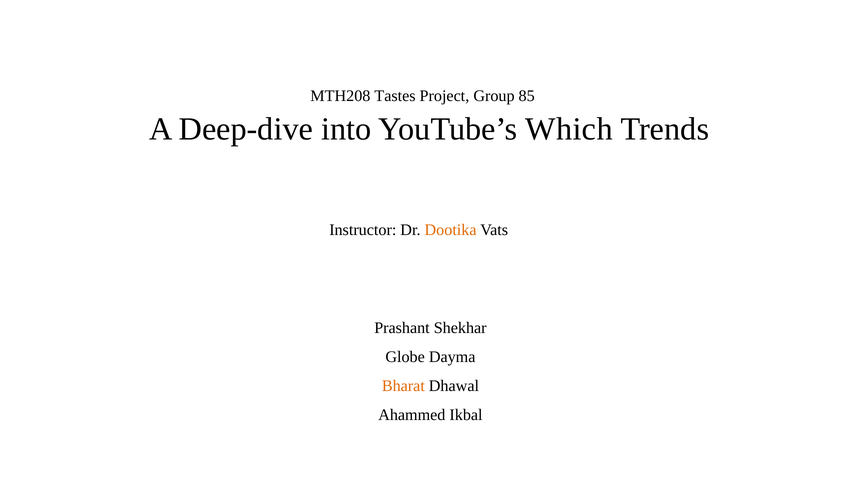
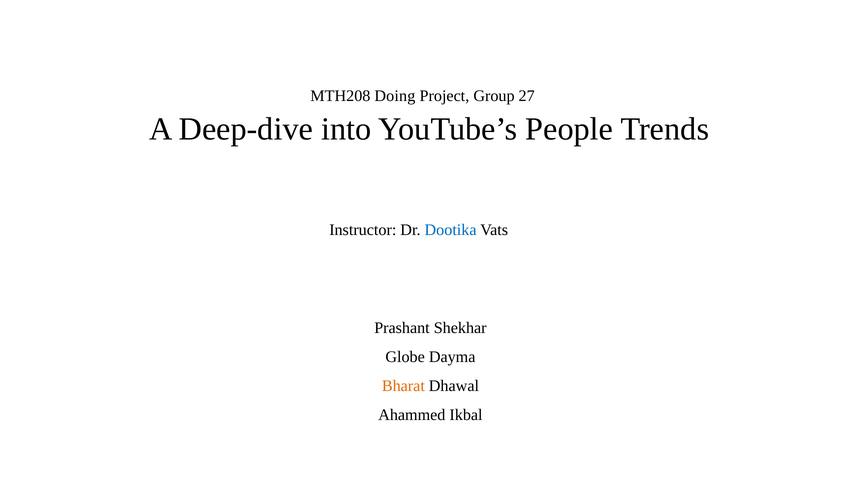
Tastes: Tastes -> Doing
85: 85 -> 27
Which: Which -> People
Dootika colour: orange -> blue
